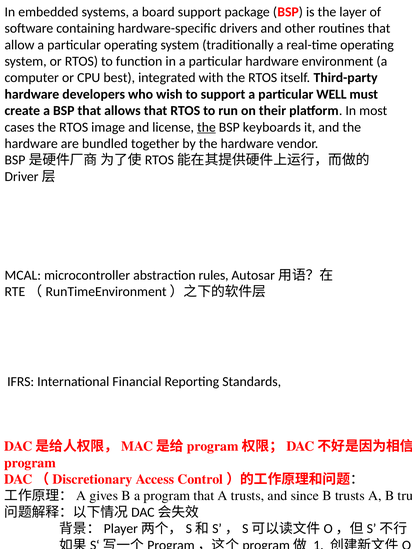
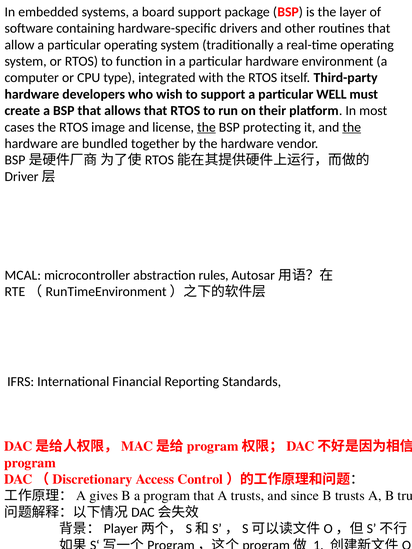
best: best -> type
keyboards: keyboards -> protecting
the at (352, 127) underline: none -> present
